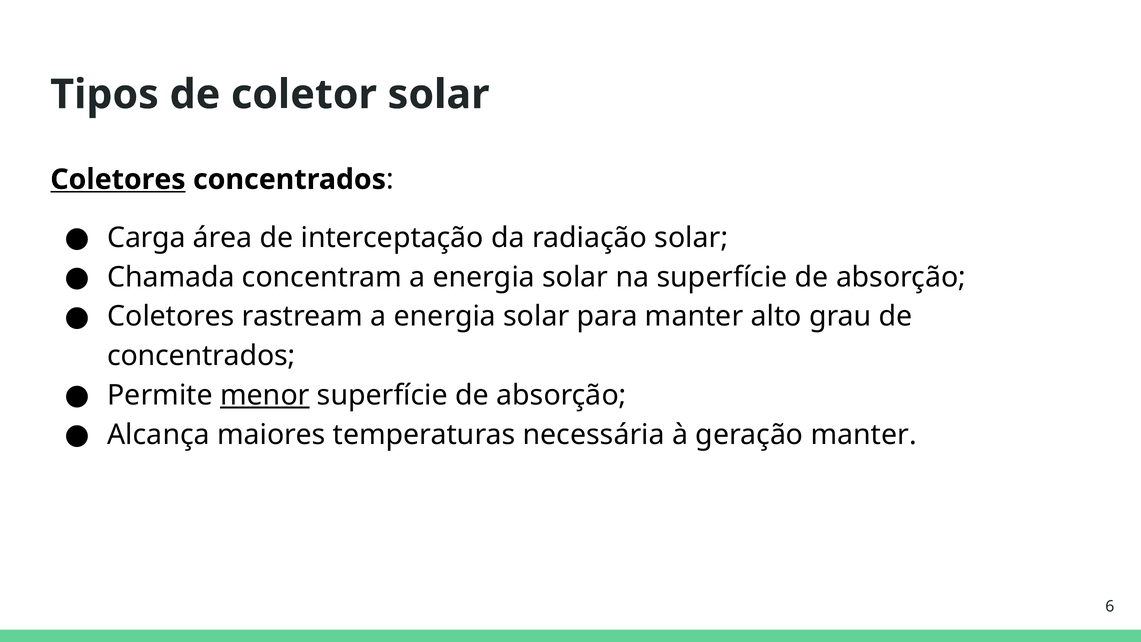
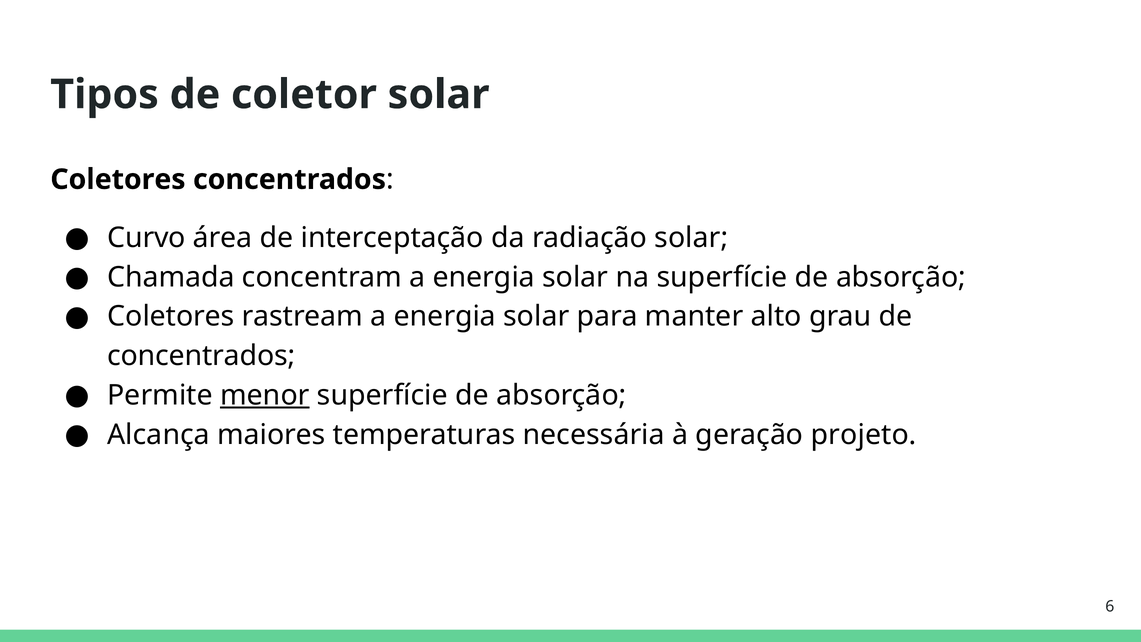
Coletores at (118, 179) underline: present -> none
Carga: Carga -> Curvo
geração manter: manter -> projeto
